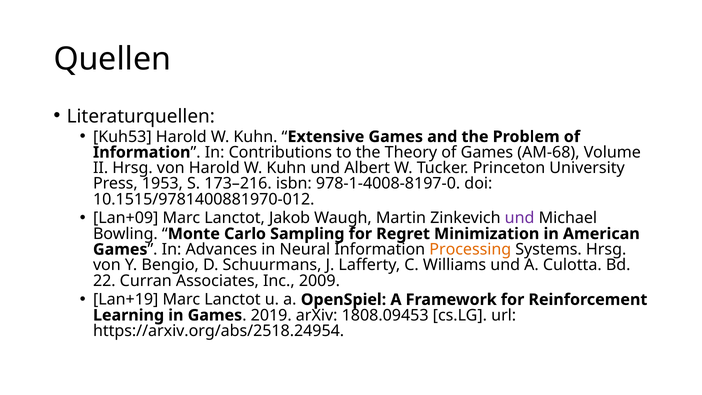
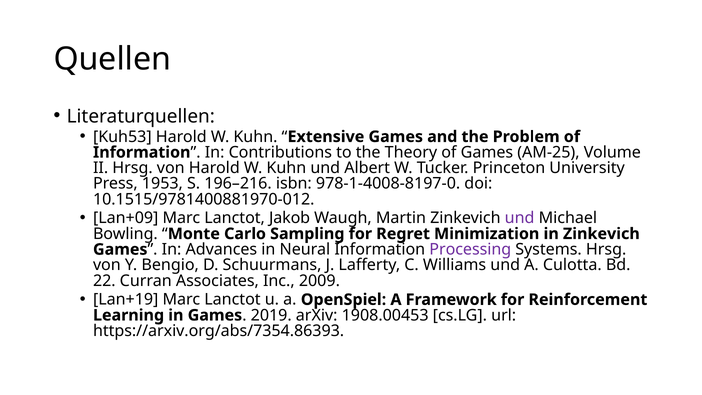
AM-68: AM-68 -> AM-25
173–216: 173–216 -> 196–216
in American: American -> Zinkevich
Processing colour: orange -> purple
1808.09453: 1808.09453 -> 1908.00453
https://arxiv.org/abs/2518.24954: https://arxiv.org/abs/2518.24954 -> https://arxiv.org/abs/7354.86393
